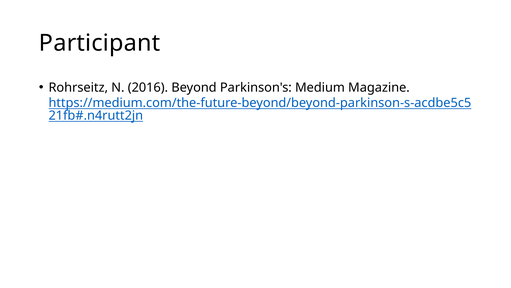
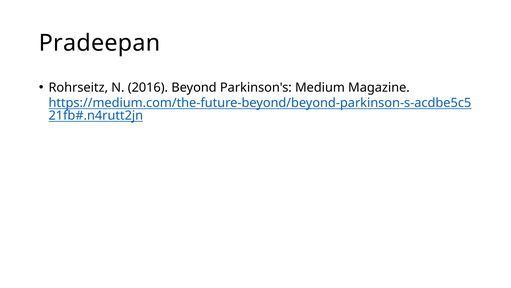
Participant: Participant -> Pradeepan
